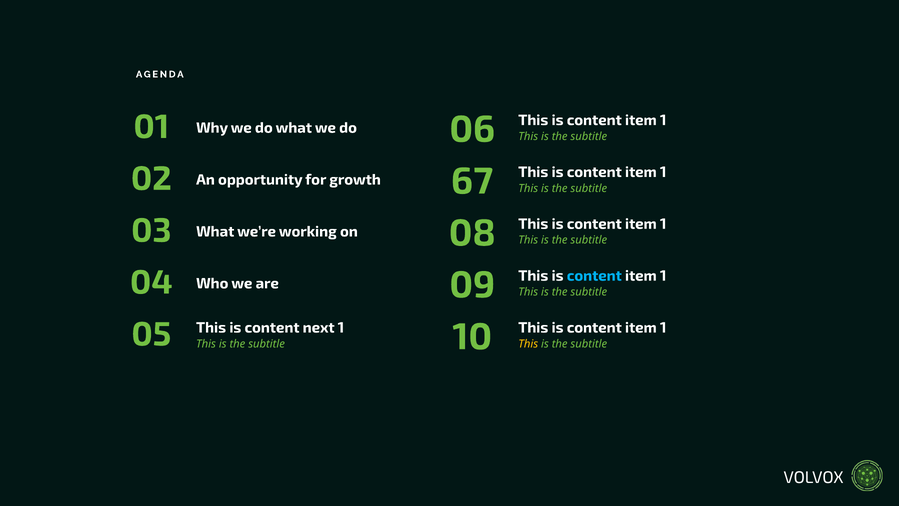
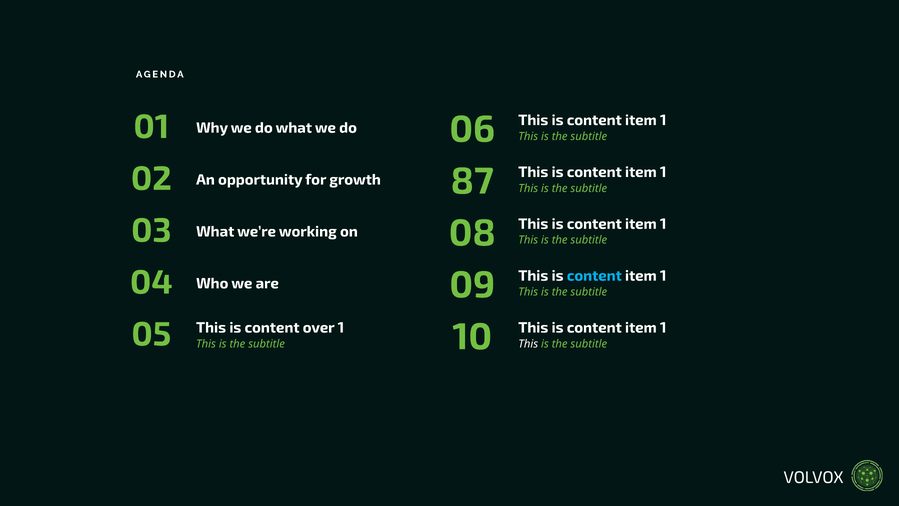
67: 67 -> 87
next: next -> over
This at (528, 344) colour: yellow -> white
